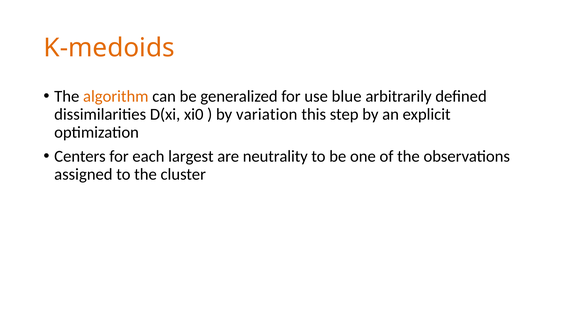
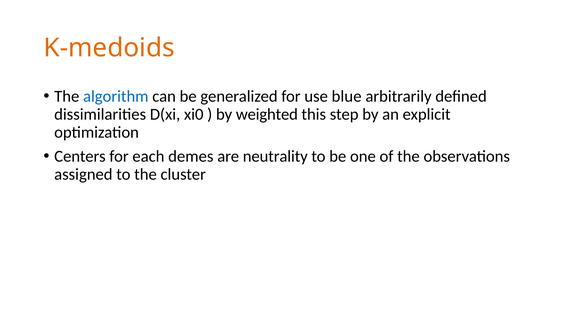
algorithm colour: orange -> blue
variation: variation -> weighted
largest: largest -> demes
